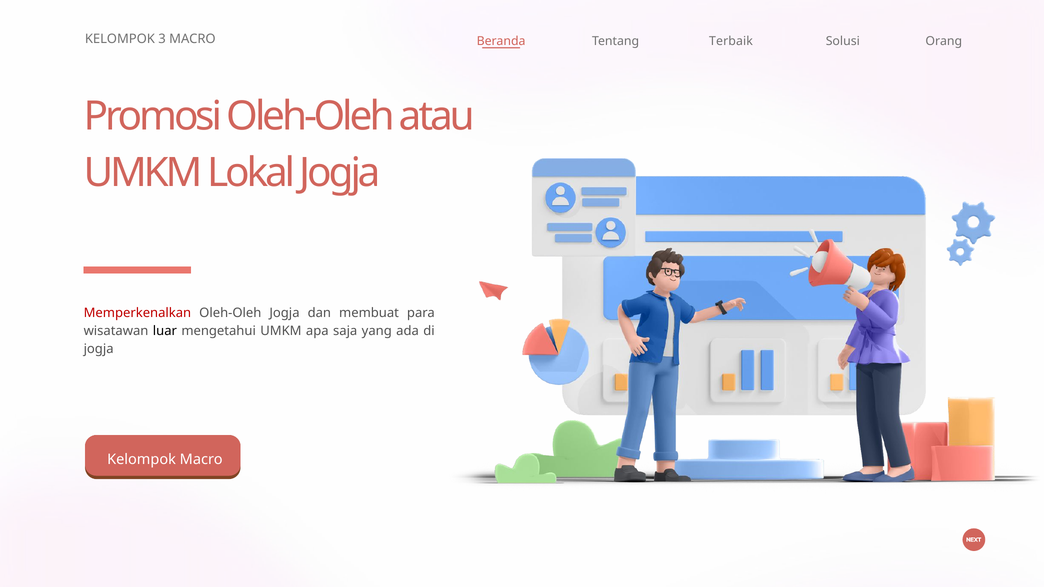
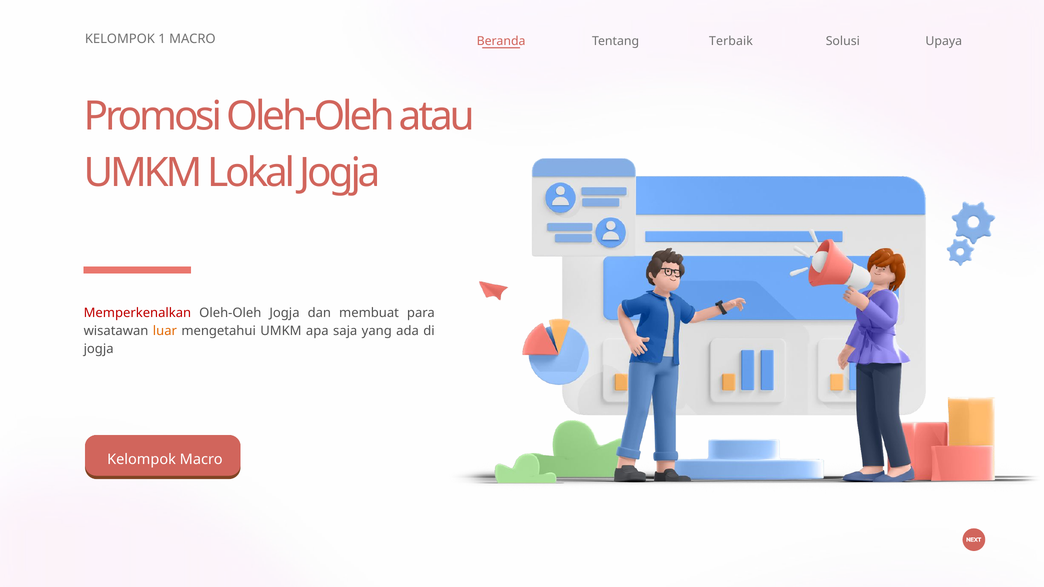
3: 3 -> 1
Orang: Orang -> Upaya
luar colour: black -> orange
